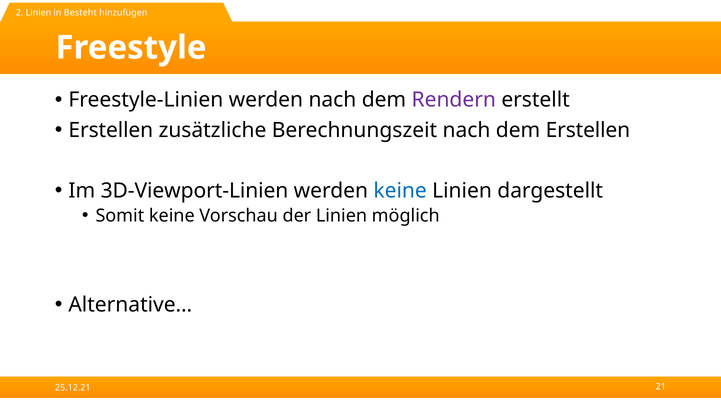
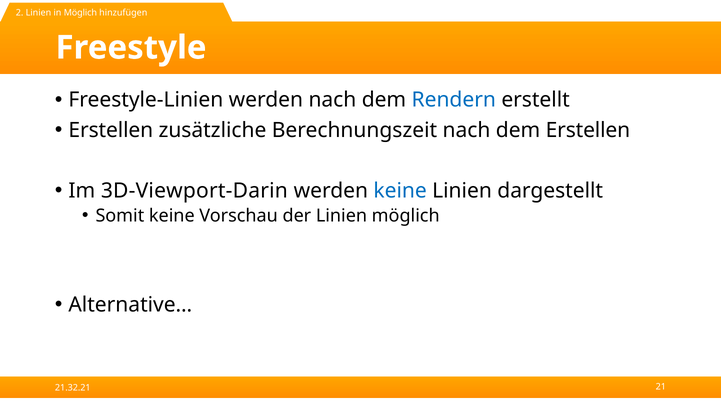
in Besteht: Besteht -> Möglich
Rendern colour: purple -> blue
3D-Viewport-Linien: 3D-Viewport-Linien -> 3D-Viewport-Darin
25.12.21: 25.12.21 -> 21.32.21
